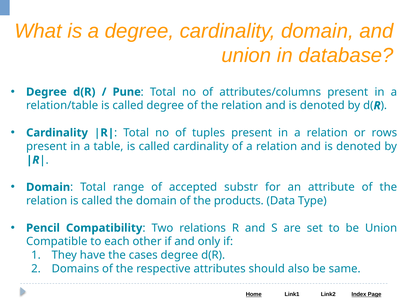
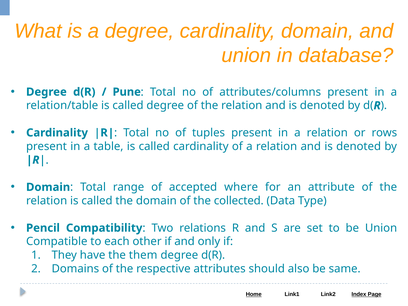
substr: substr -> where
products: products -> collected
cases: cases -> them
